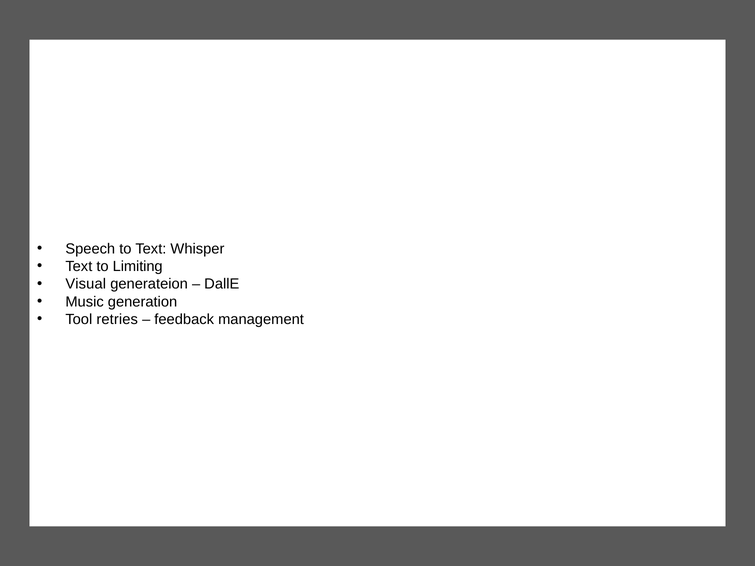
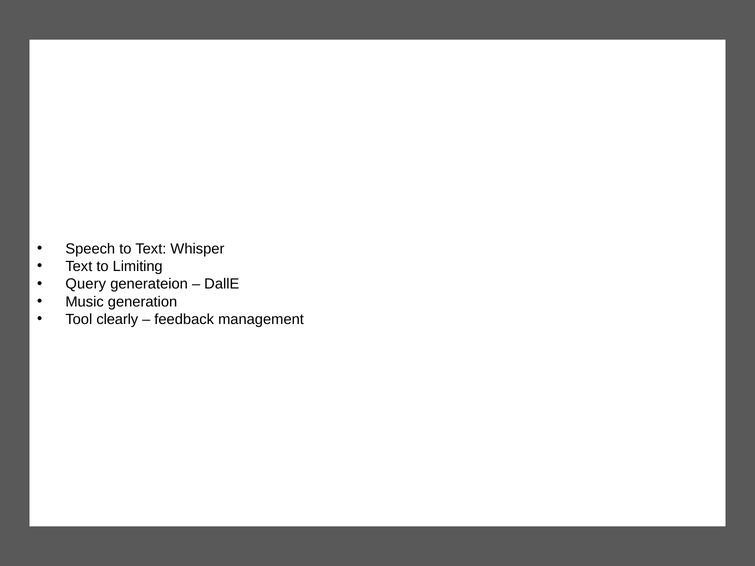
Visual: Visual -> Query
retries: retries -> clearly
